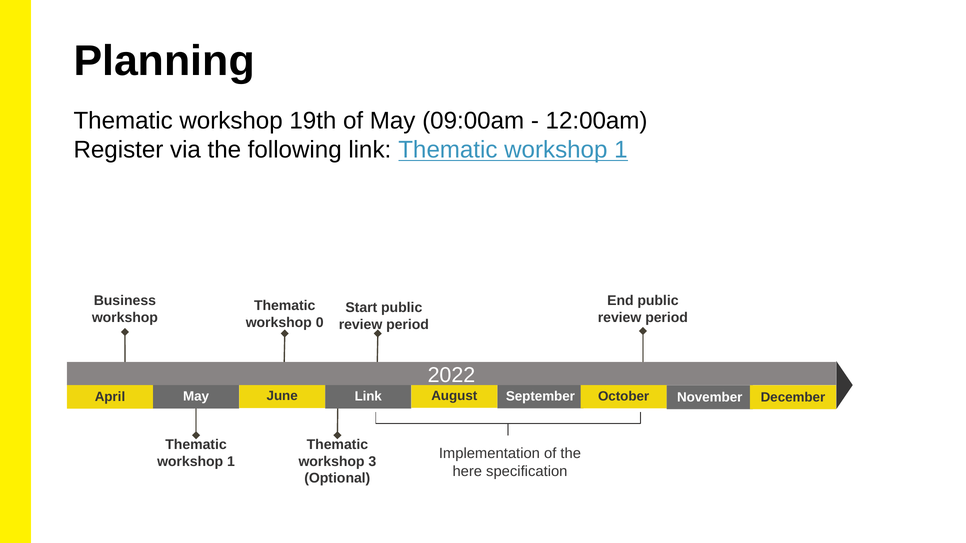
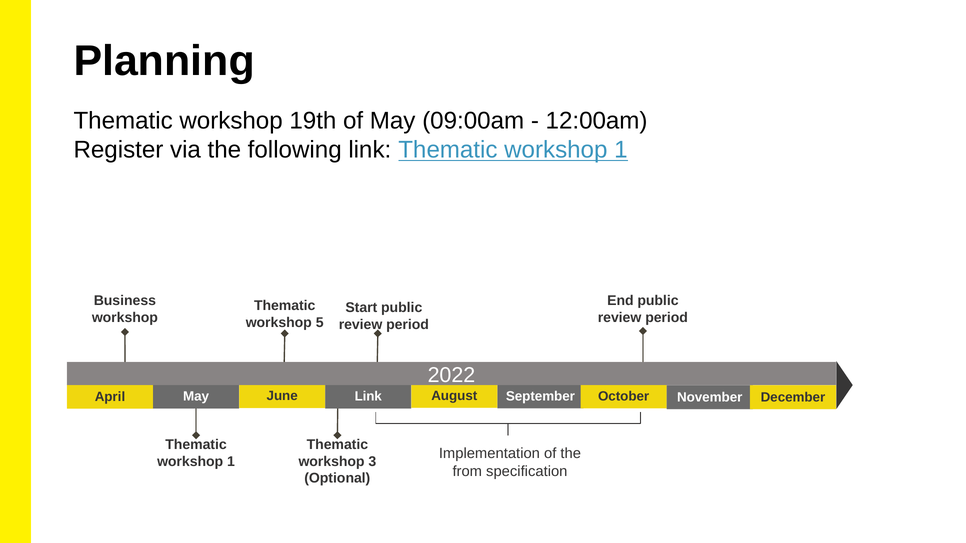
0: 0 -> 5
here: here -> from
